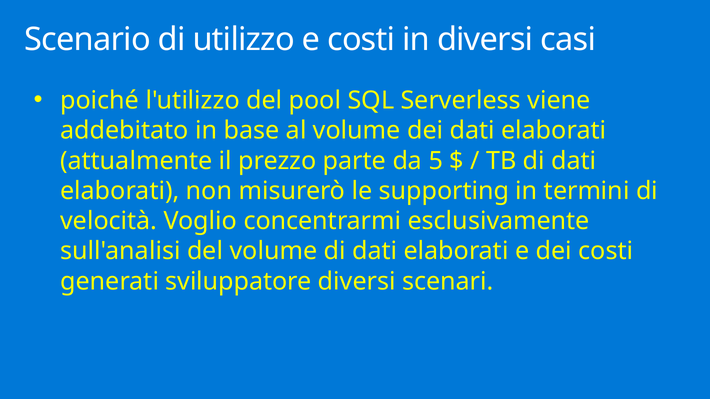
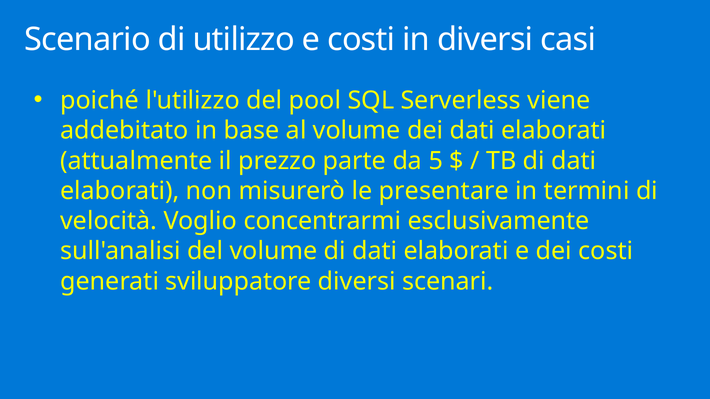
supporting: supporting -> presentare
